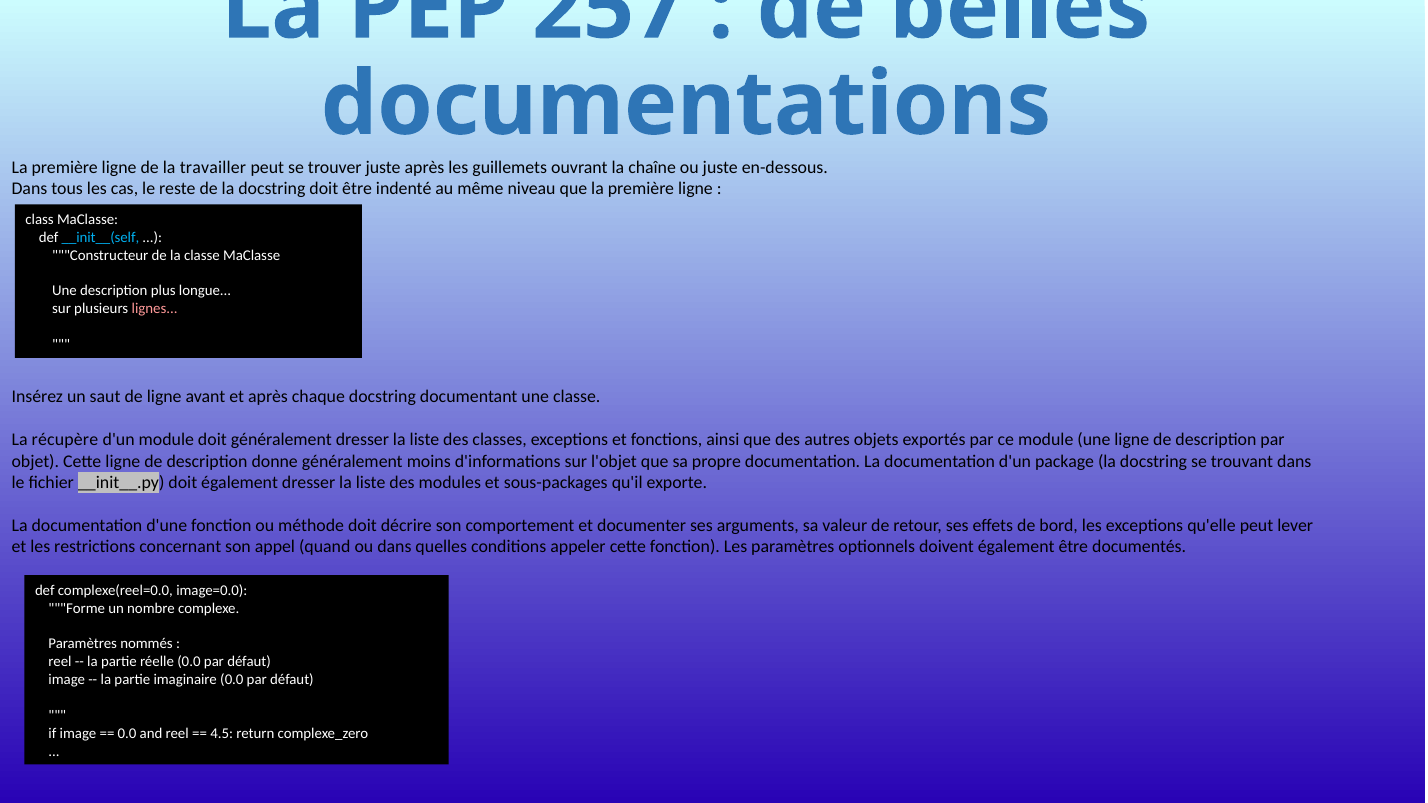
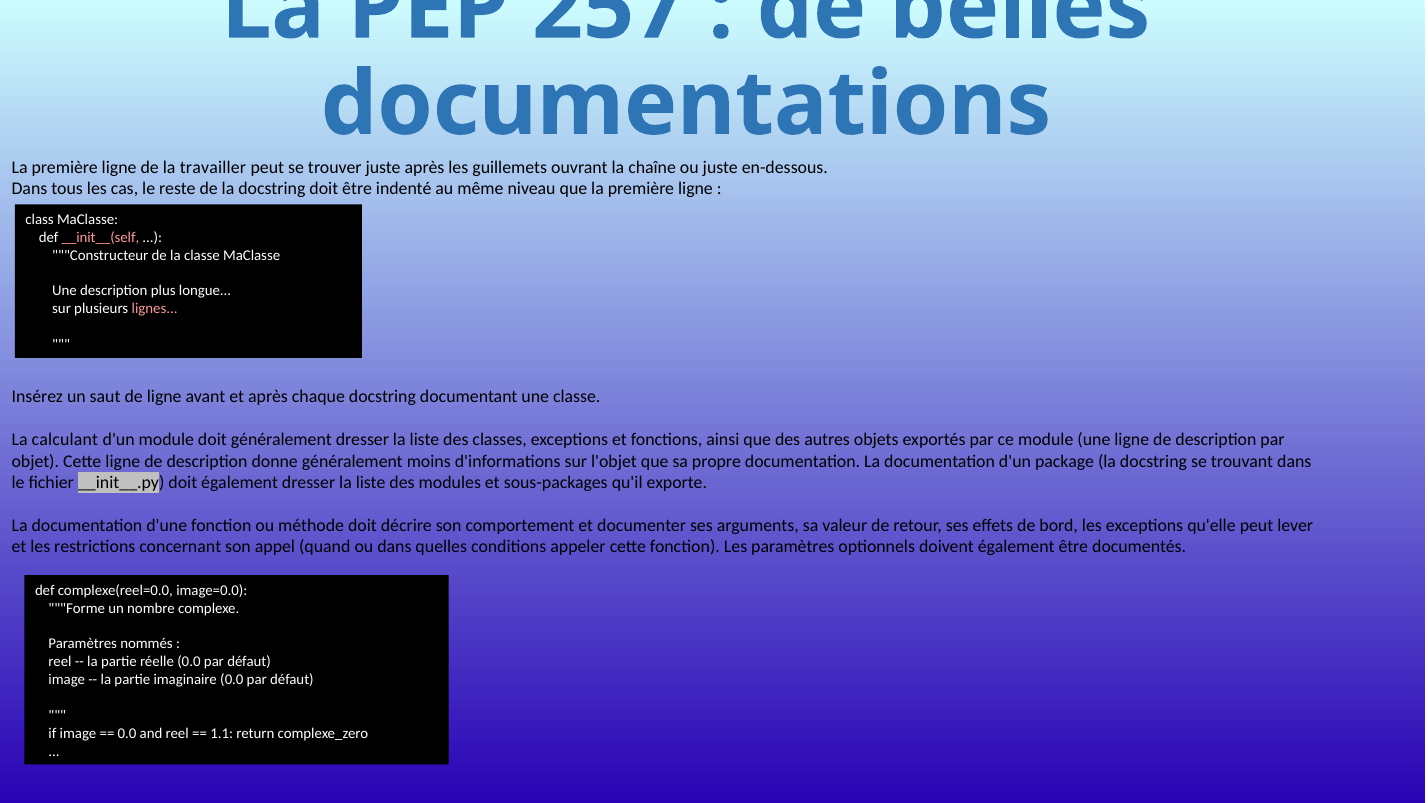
__init__(self colour: light blue -> pink
récupère: récupère -> calculant
4.5: 4.5 -> 1.1
